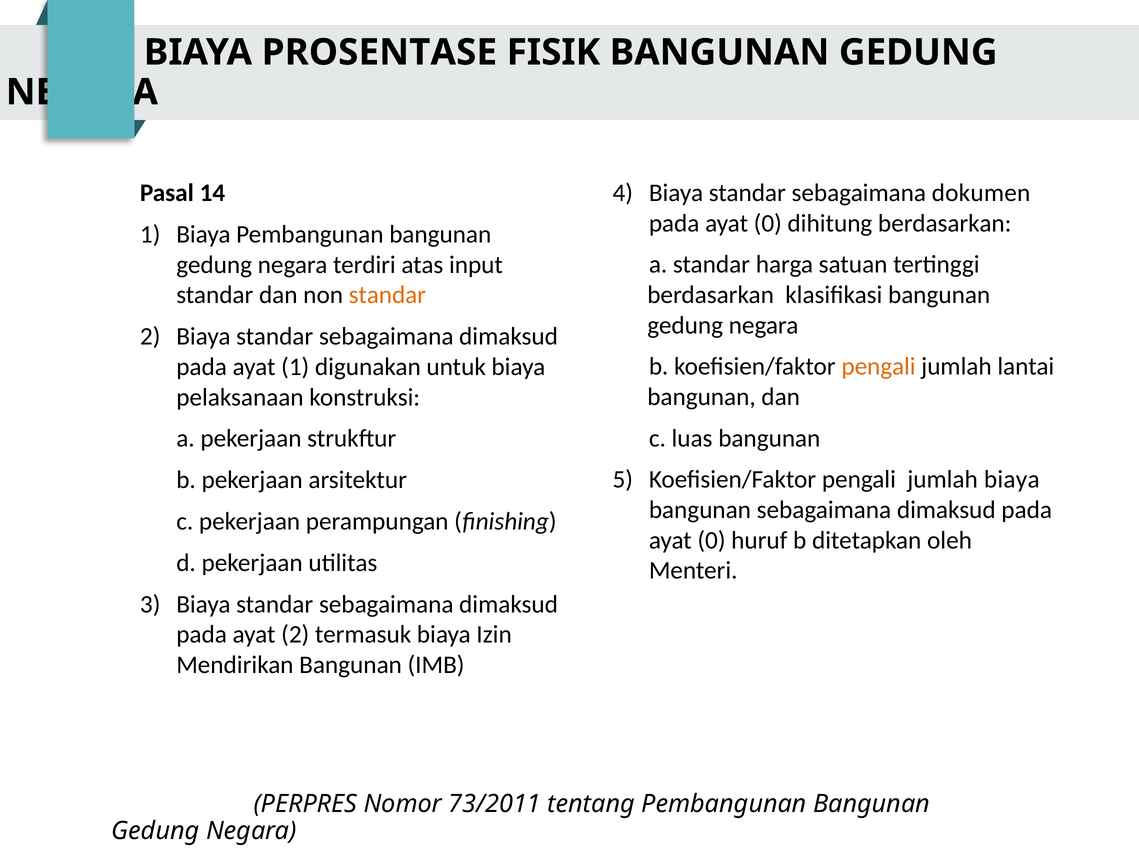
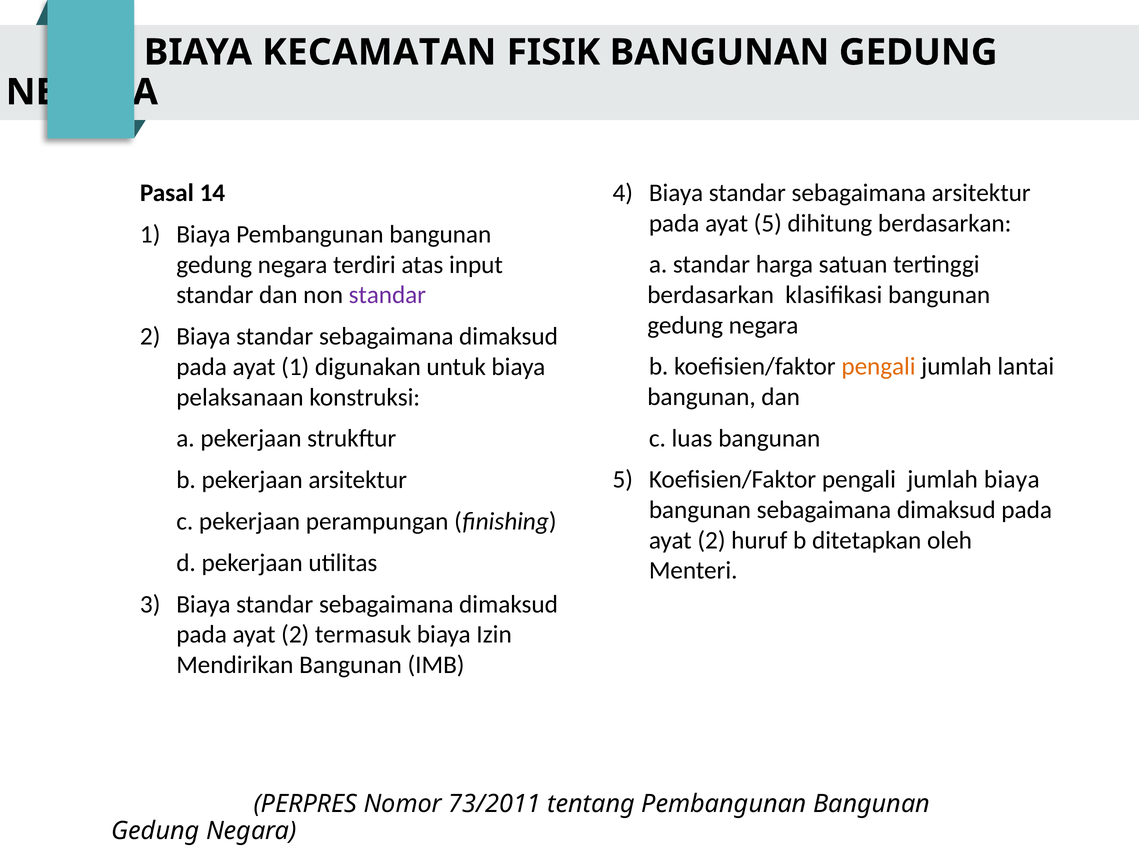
PROSENTASE: PROSENTASE -> KECAMATAN
sebagaimana dokumen: dokumen -> arsitektur
0 at (768, 223): 0 -> 5
standar at (387, 295) colour: orange -> purple
0 at (712, 540): 0 -> 2
